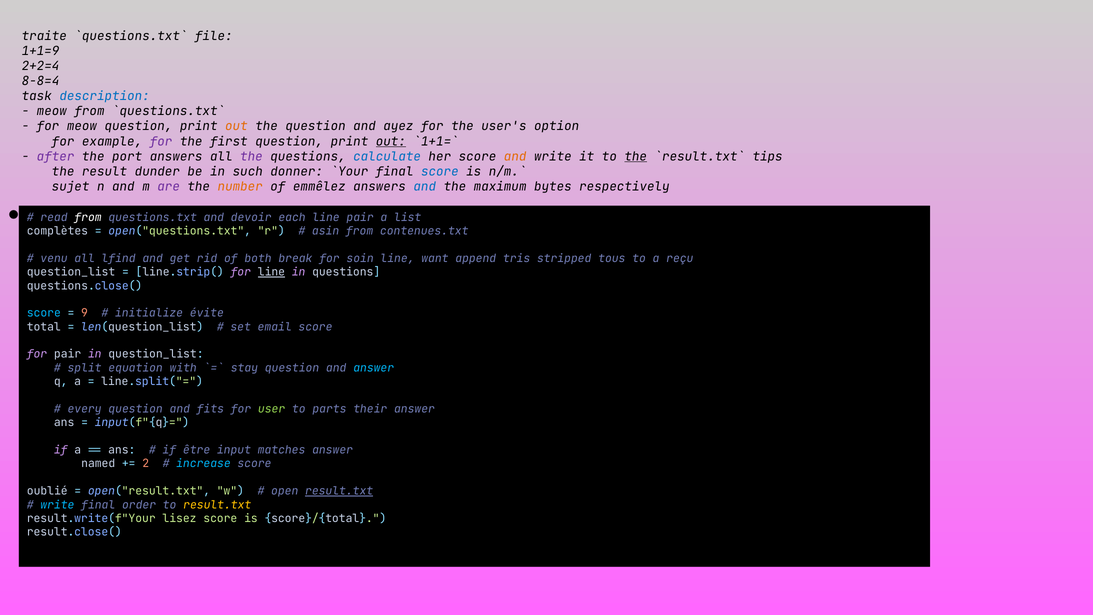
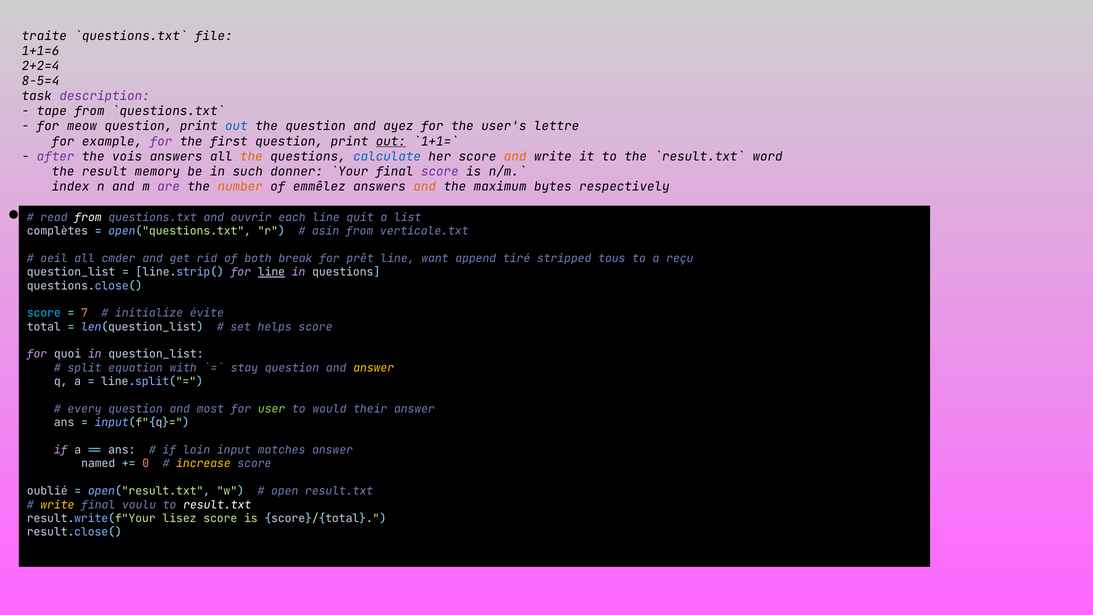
1+1=9: 1+1=9 -> 1+1=6
8-8=4: 8-8=4 -> 8-5=4
description colour: blue -> purple
meow at (52, 111): meow -> tape
out at (236, 126) colour: orange -> blue
option: option -> lettre
port: port -> vois
the at (251, 156) colour: purple -> orange
the at (636, 156) underline: present -> none
tips: tips -> word
dunder: dunder -> memory
score at (440, 171) colour: blue -> purple
sujet: sujet -> index
and at (425, 186) colour: blue -> orange
devoir: devoir -> ouvrir
line pair: pair -> quit
contenues.txt: contenues.txt -> verticale.txt
venu: venu -> oeil
lfind: lfind -> cmder
soin: soin -> prêt
tris: tris -> tiré
9: 9 -> 7
email: email -> helps
for pair: pair -> quoi
answer at (374, 368) colour: light blue -> yellow
fits: fits -> most
parts: parts -> would
être: être -> loin
2: 2 -> 0
increase colour: light blue -> yellow
result.txt at (339, 491) underline: present -> none
write at (57, 505) colour: light blue -> yellow
order: order -> voulu
result.txt at (217, 505) colour: yellow -> white
